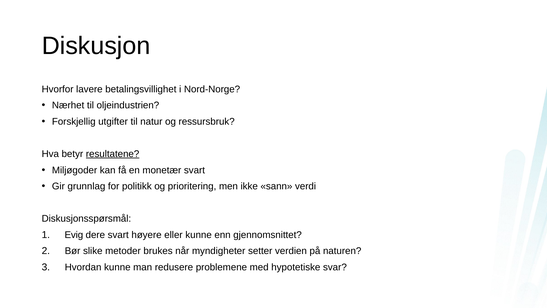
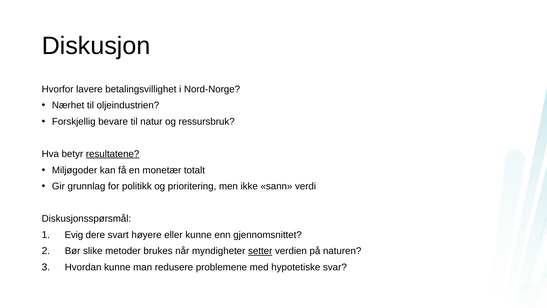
utgifter: utgifter -> bevare
monetær svart: svart -> totalt
setter underline: none -> present
